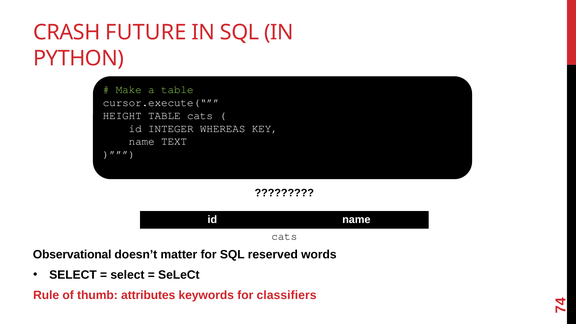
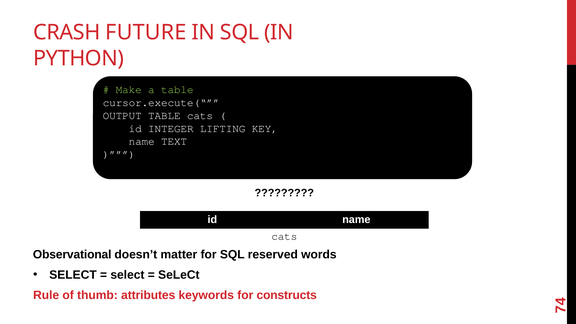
HEIGHT: HEIGHT -> OUTPUT
WHEREAS: WHEREAS -> LIFTING
classifiers: classifiers -> constructs
